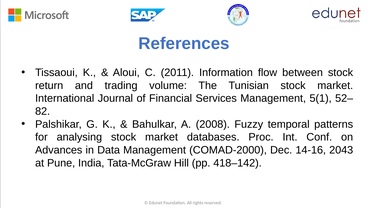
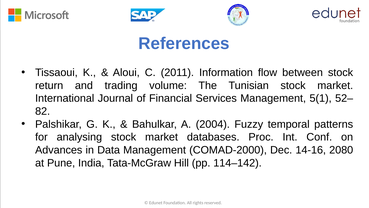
2008: 2008 -> 2004
2043: 2043 -> 2080
418–142: 418–142 -> 114–142
